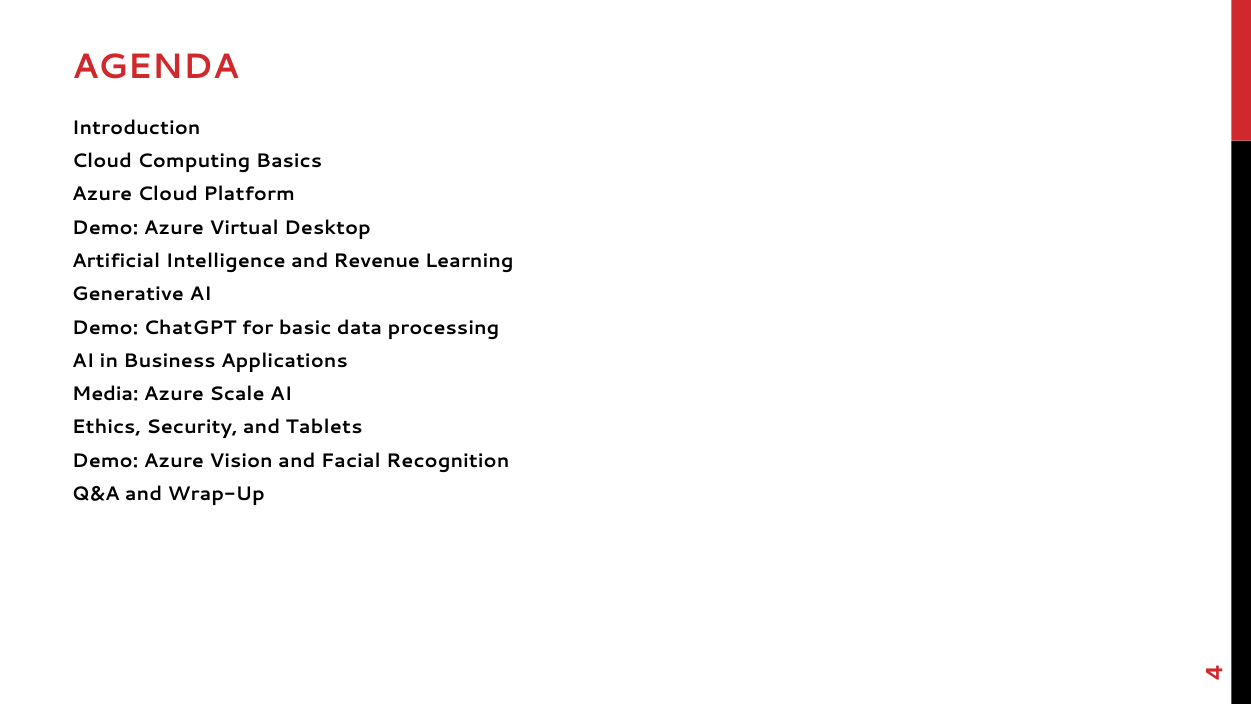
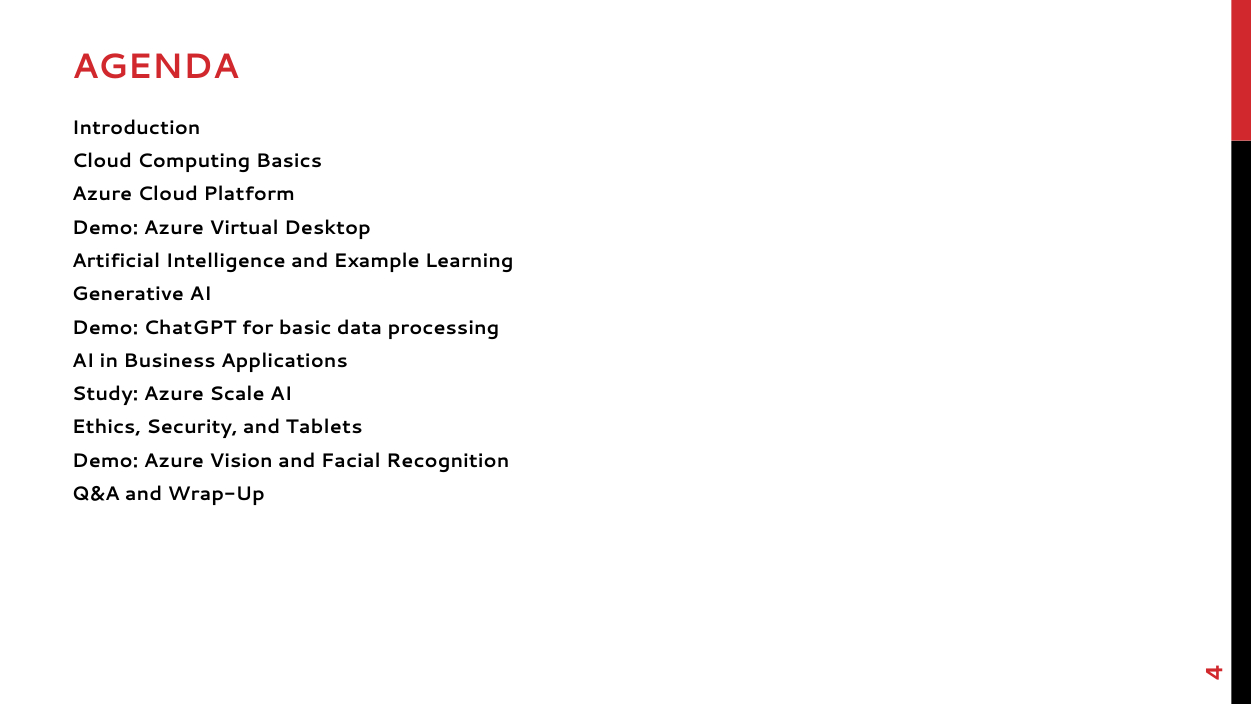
Revenue: Revenue -> Example
Media: Media -> Study
